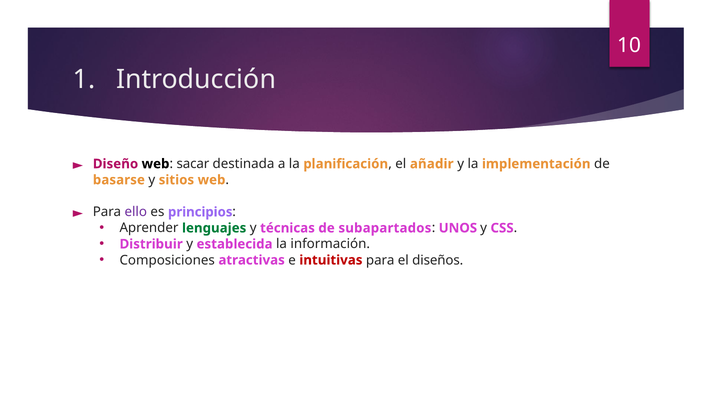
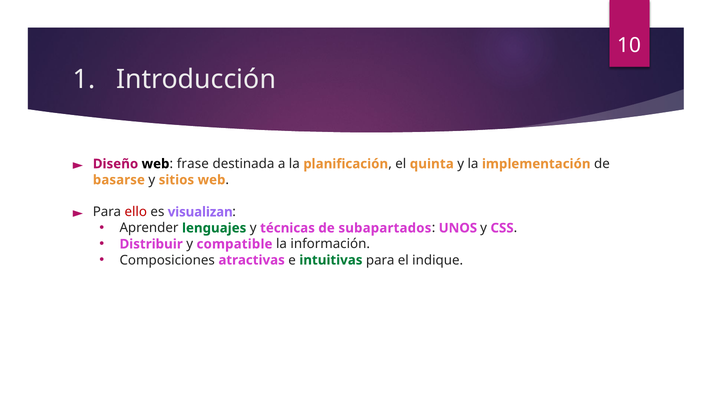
sacar: sacar -> frase
añadir: añadir -> quinta
ello colour: purple -> red
principios: principios -> visualizan
establecida: establecida -> compatible
intuitivas colour: red -> green
diseños: diseños -> indique
